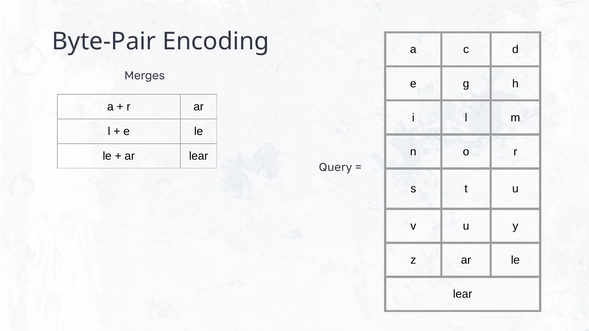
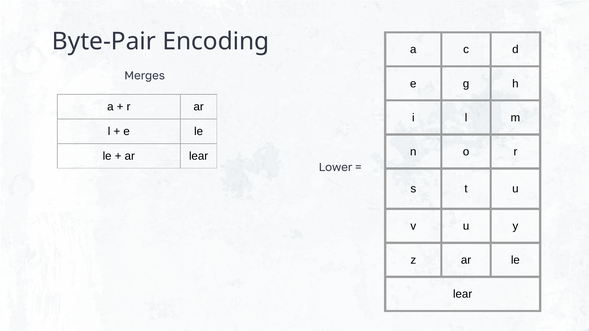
Query: Query -> Lower
